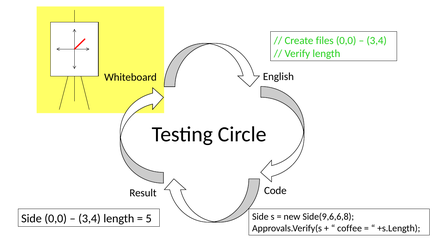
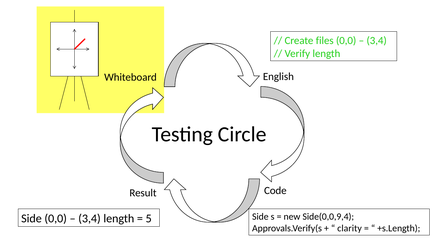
Side(9,6,6,8: Side(9,6,6,8 -> Side(0,0,9,4
coffee: coffee -> clarity
